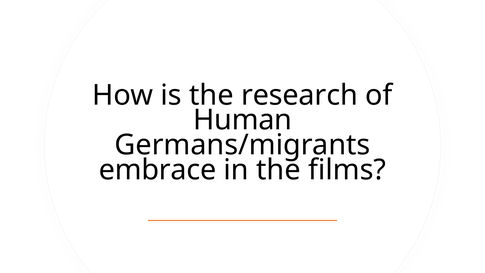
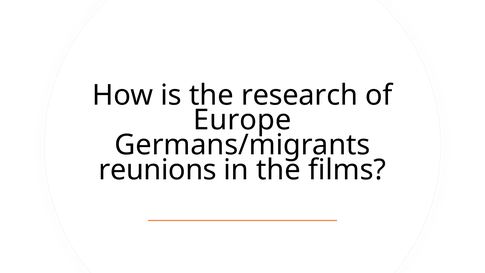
Human: Human -> Europe
embrace: embrace -> reunions
